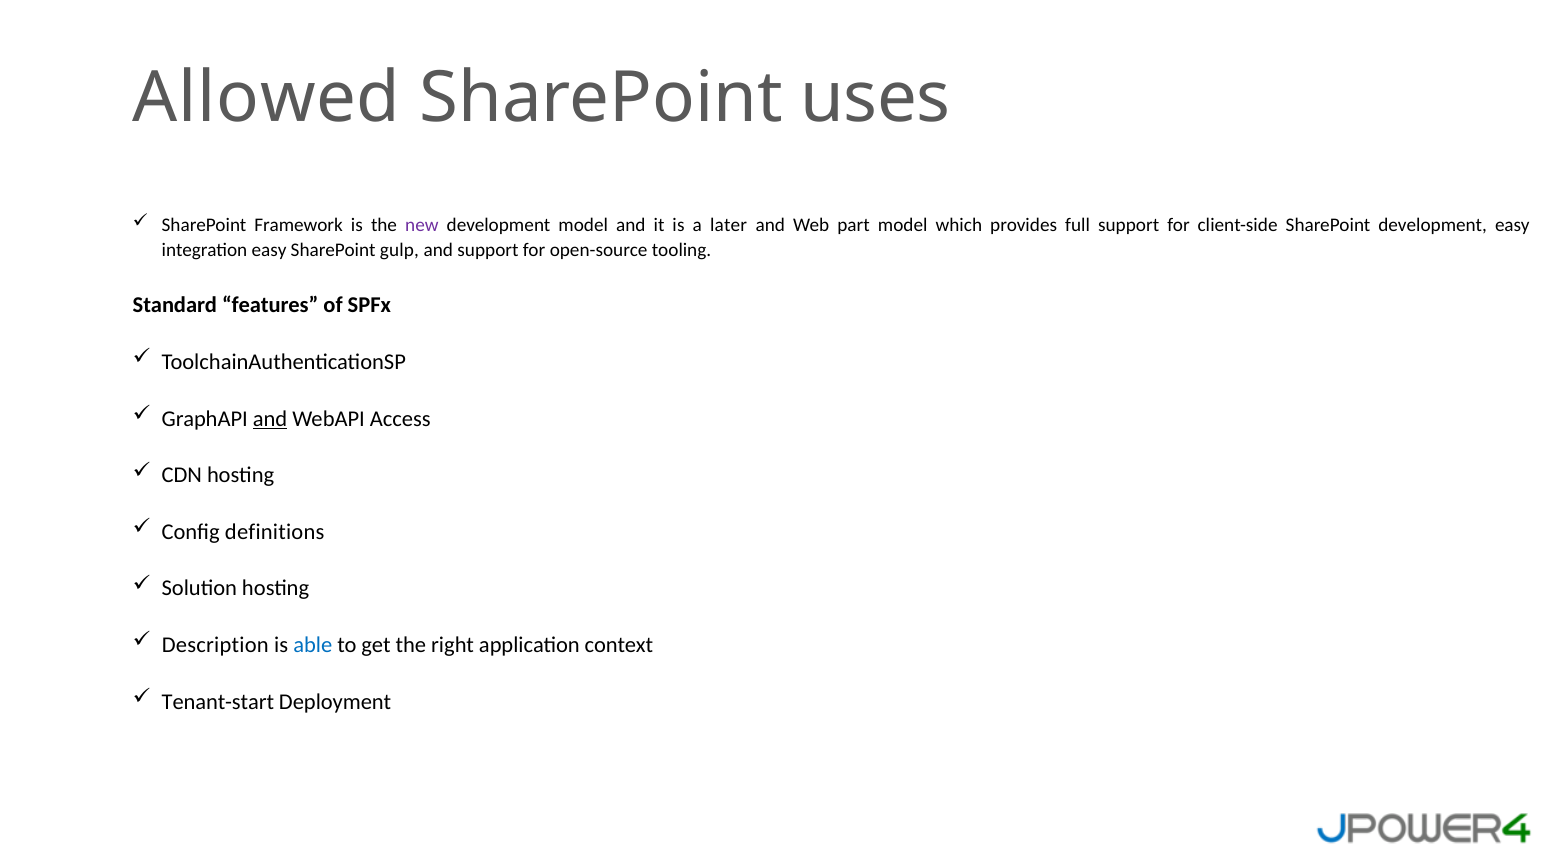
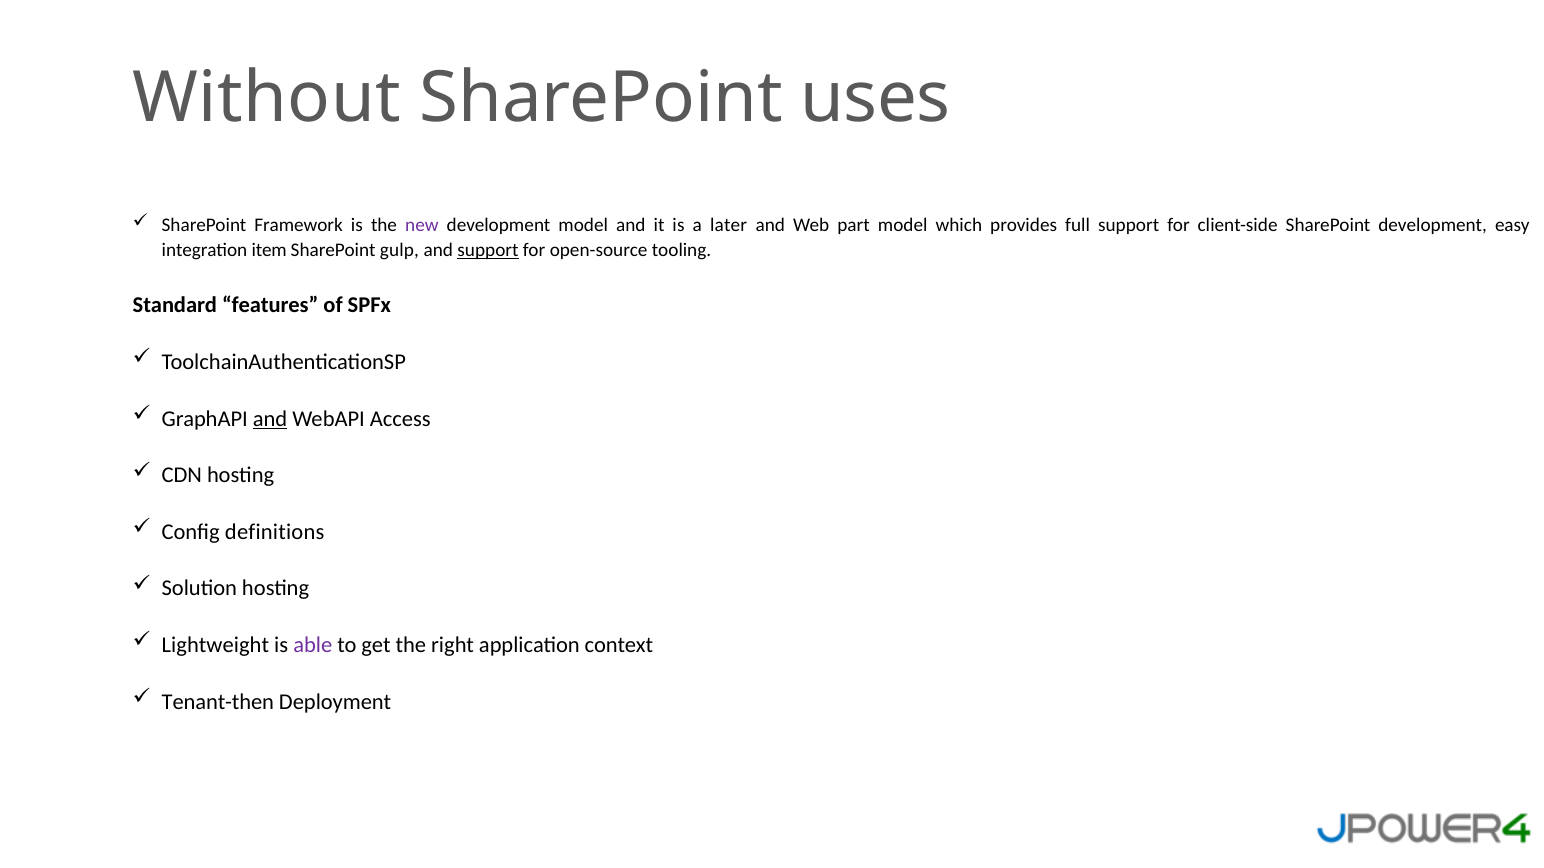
Allowed: Allowed -> Without
integration easy: easy -> item
support at (488, 251) underline: none -> present
Description: Description -> Lightweight
able colour: blue -> purple
Tenant-start: Tenant-start -> Tenant-then
